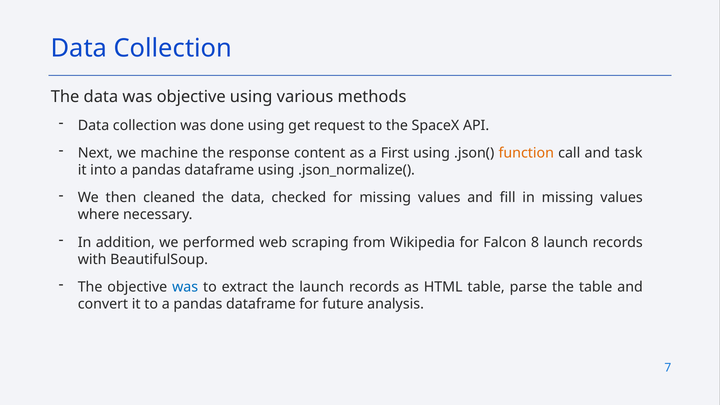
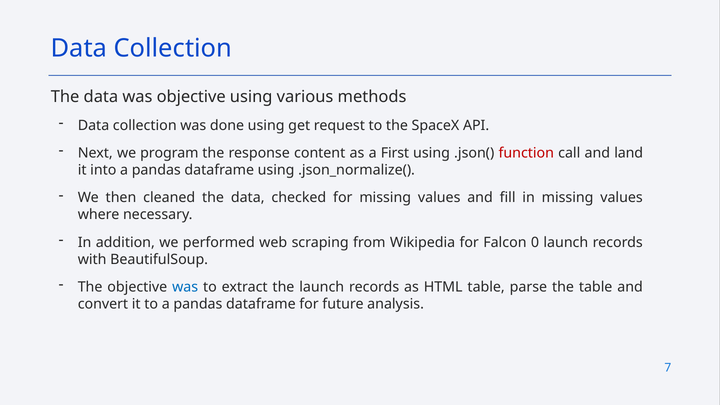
machine: machine -> program
function colour: orange -> red
task: task -> land
8: 8 -> 0
